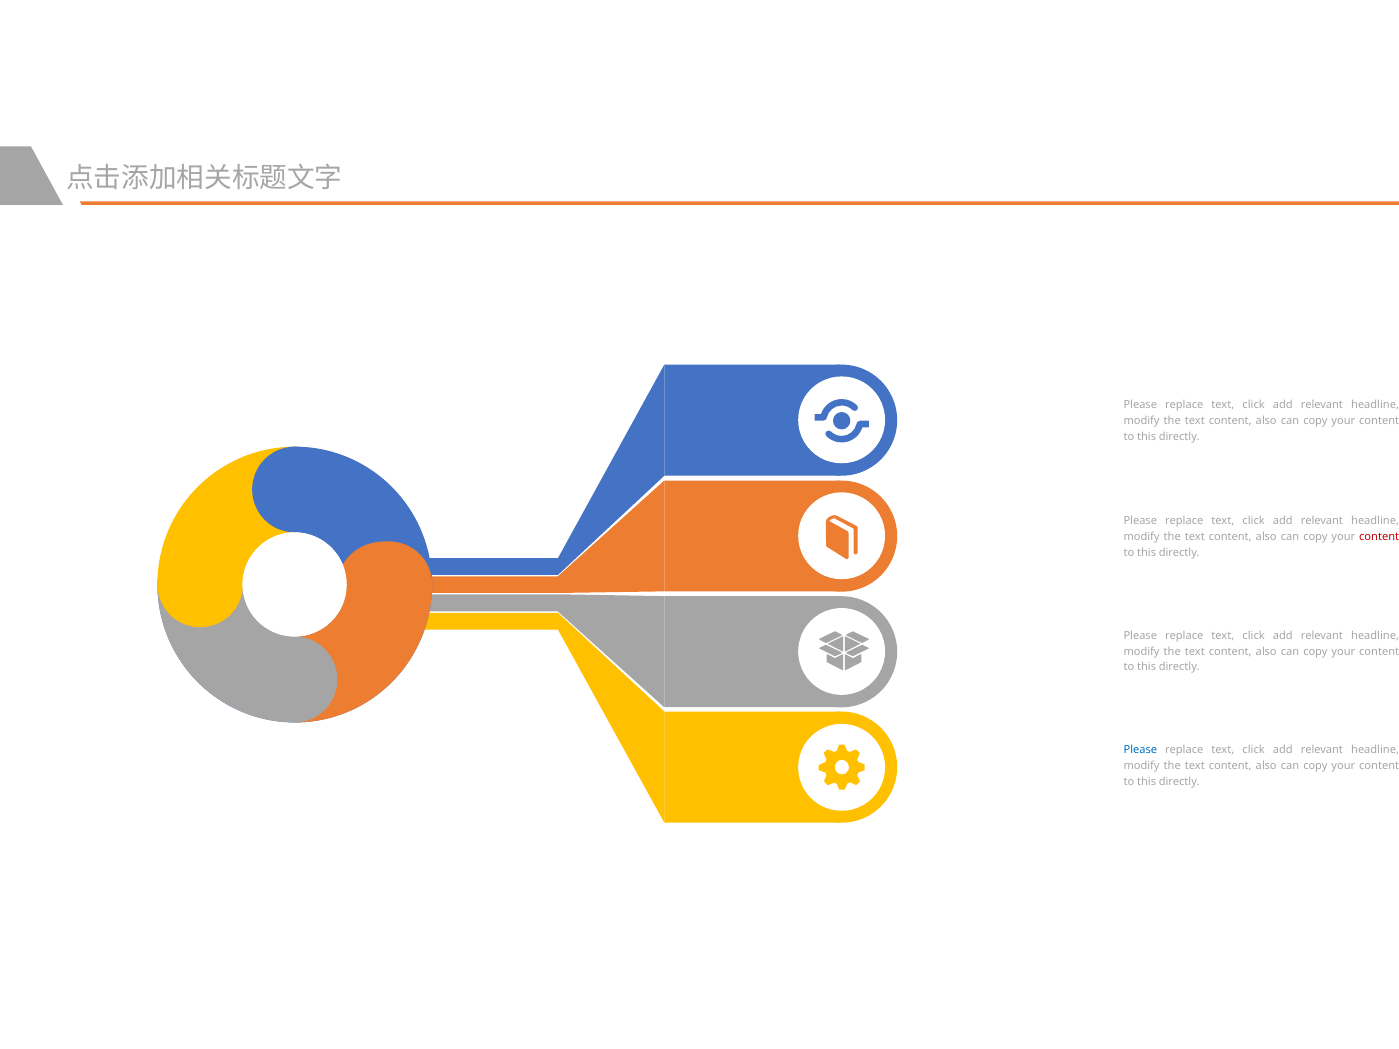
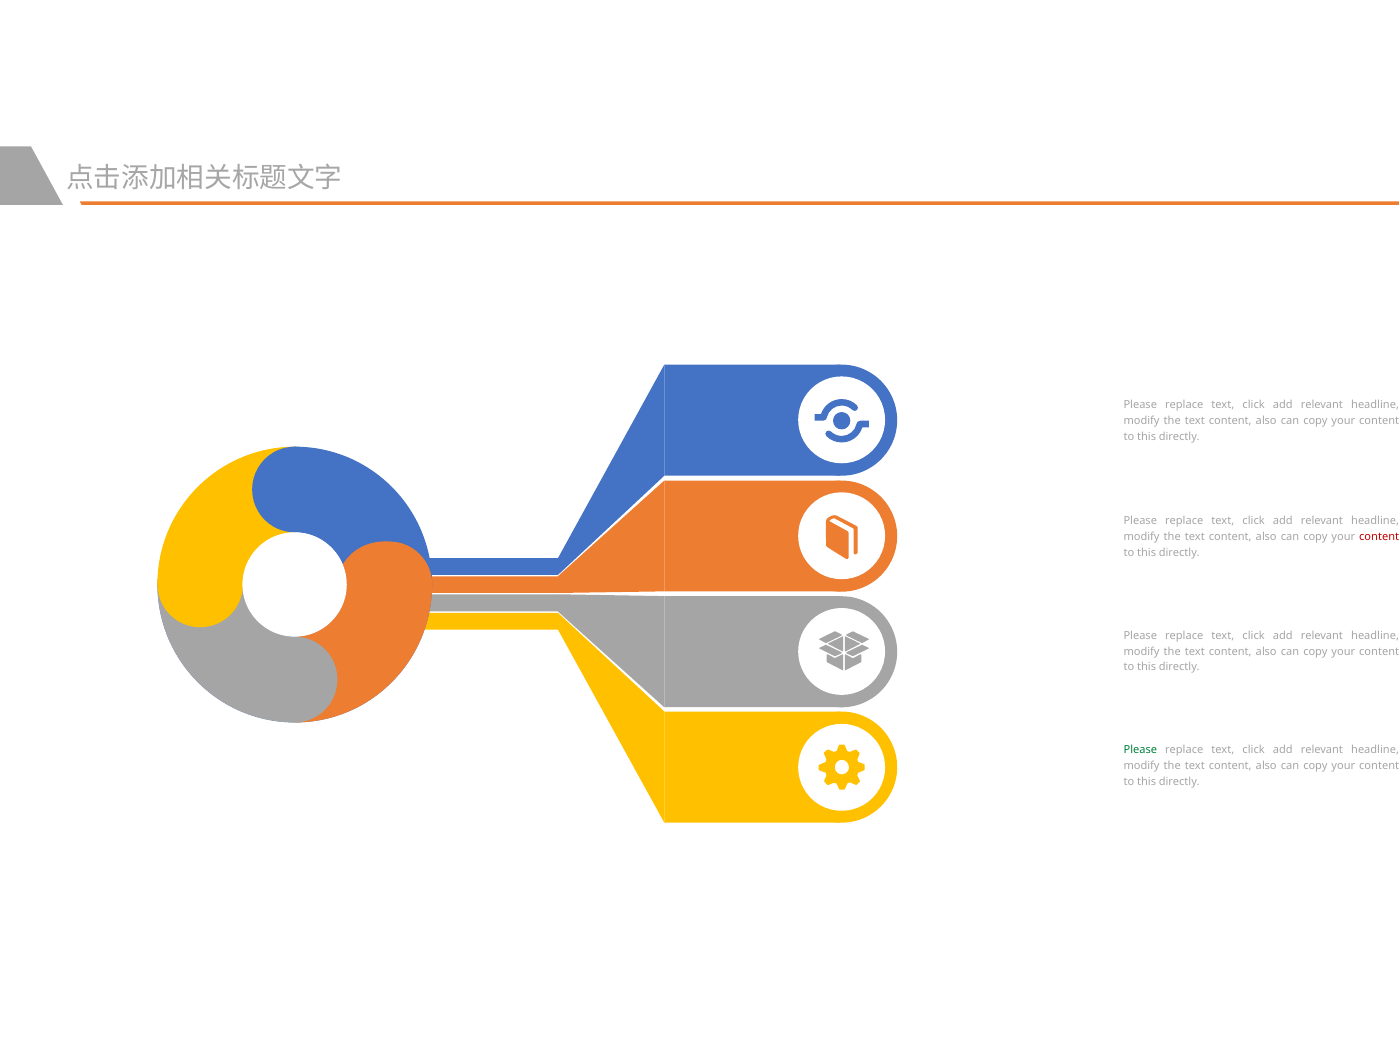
Please at (1140, 750) colour: blue -> green
